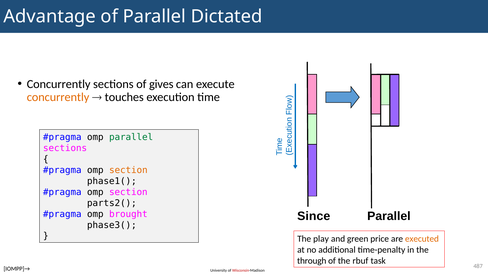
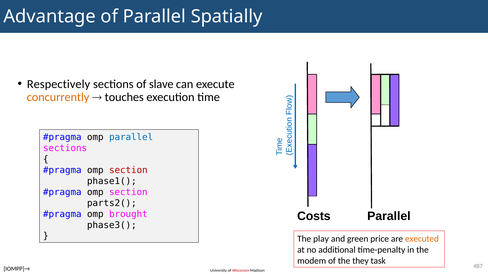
Dictated: Dictated -> Spatially
Concurrently at (59, 84): Concurrently -> Respectively
gives: gives -> slave
parallel at (131, 138) colour: green -> blue
section at (128, 170) colour: orange -> red
Since: Since -> Costs
through: through -> modem
rbuf: rbuf -> they
